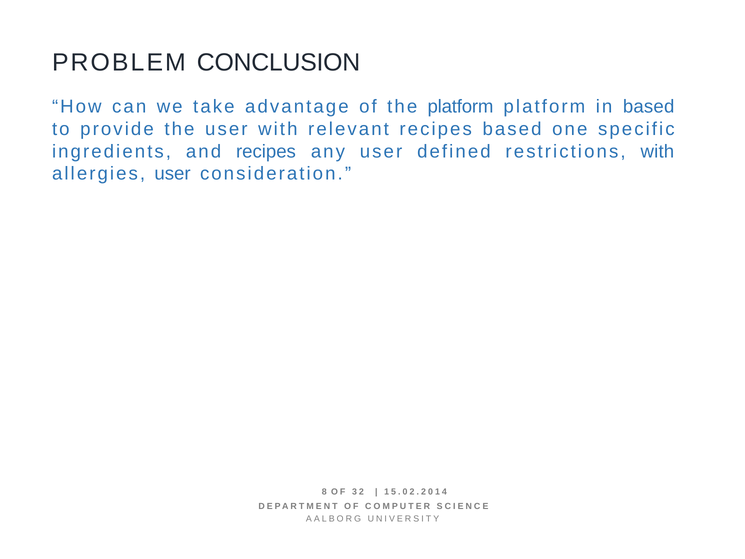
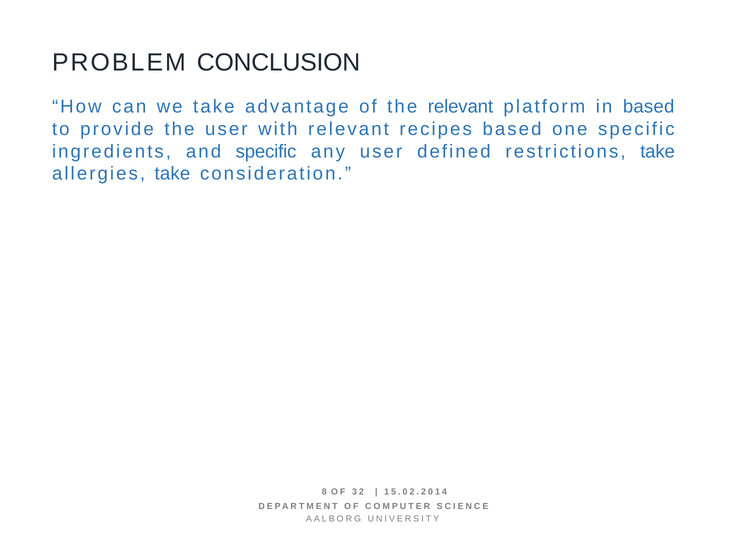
the platform: platform -> relevant
and recipes: recipes -> specific
restrictions with: with -> take
allergies user: user -> take
